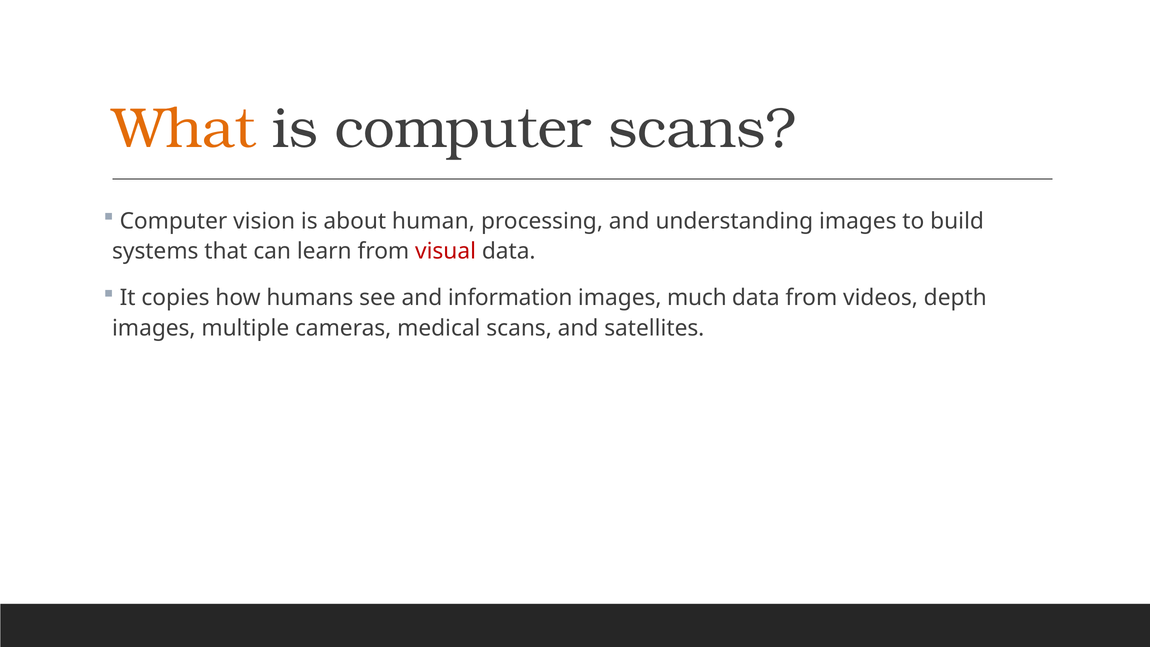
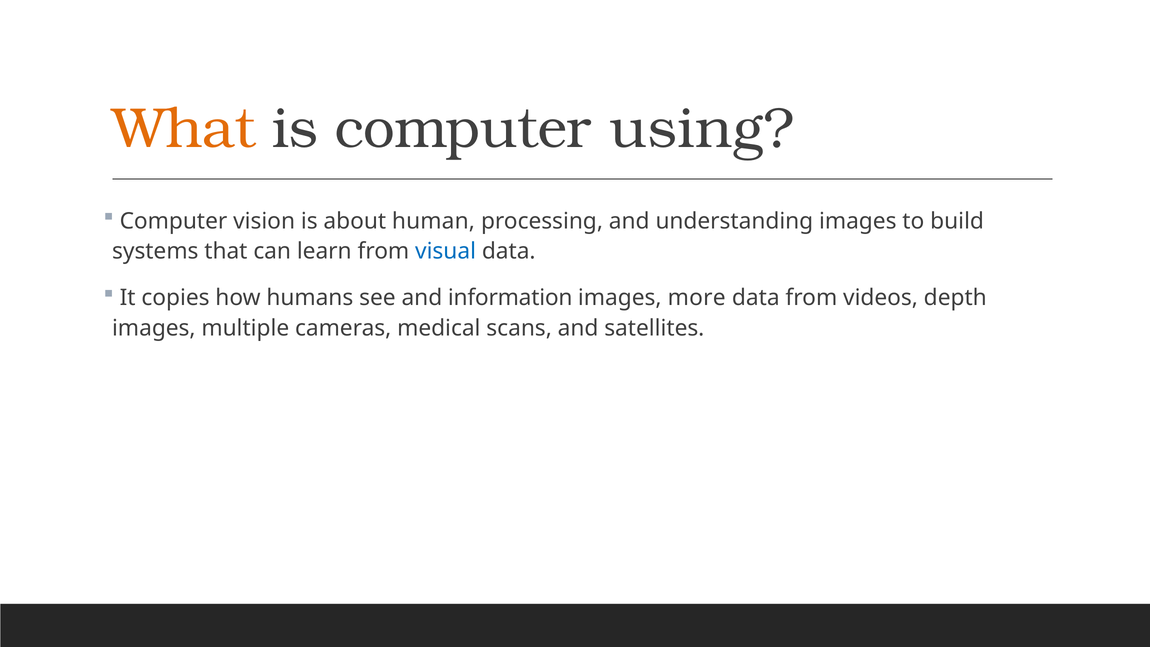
computer scans: scans -> using
visual colour: red -> blue
much: much -> more
